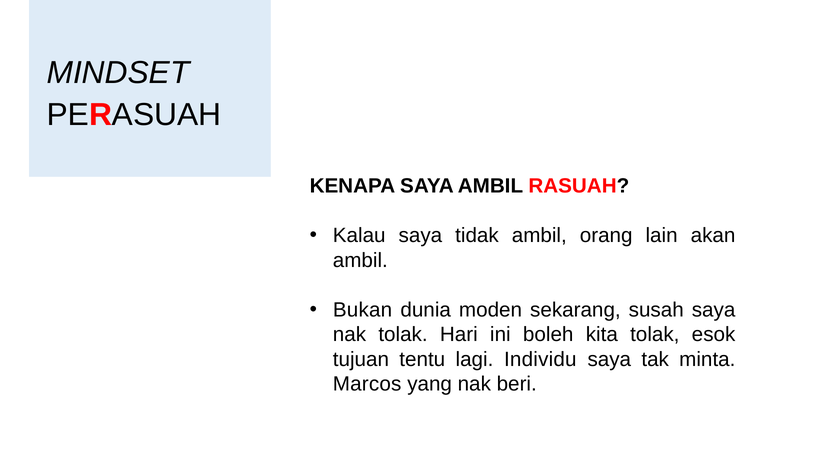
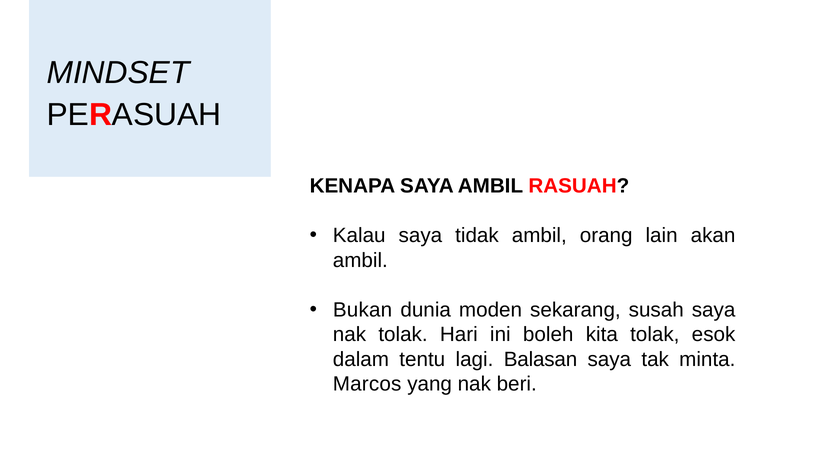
tujuan: tujuan -> dalam
Individu: Individu -> Balasan
